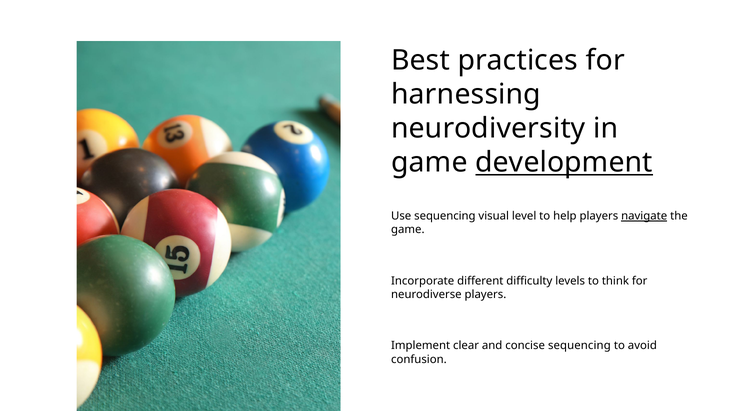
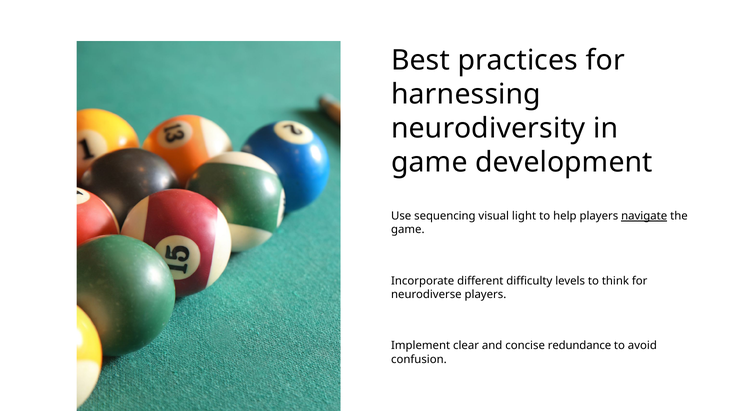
development underline: present -> none
level: level -> light
concise sequencing: sequencing -> redundance
